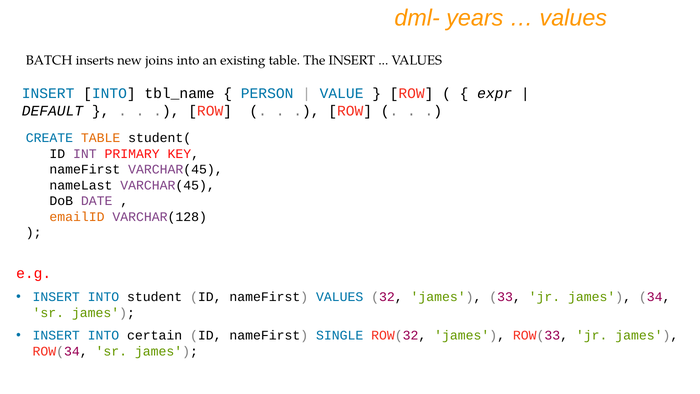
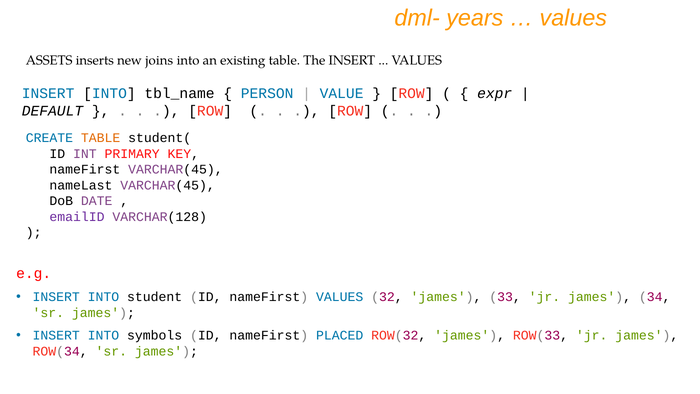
BATCH: BATCH -> ASSETS
emailID colour: orange -> purple
certain: certain -> symbols
SINGLE: SINGLE -> PLACED
